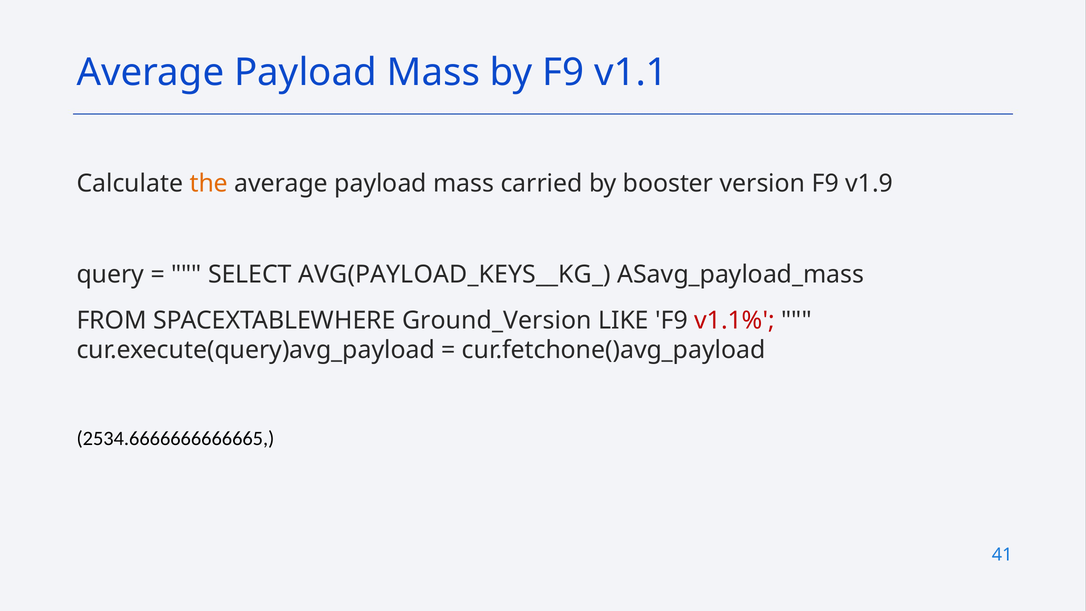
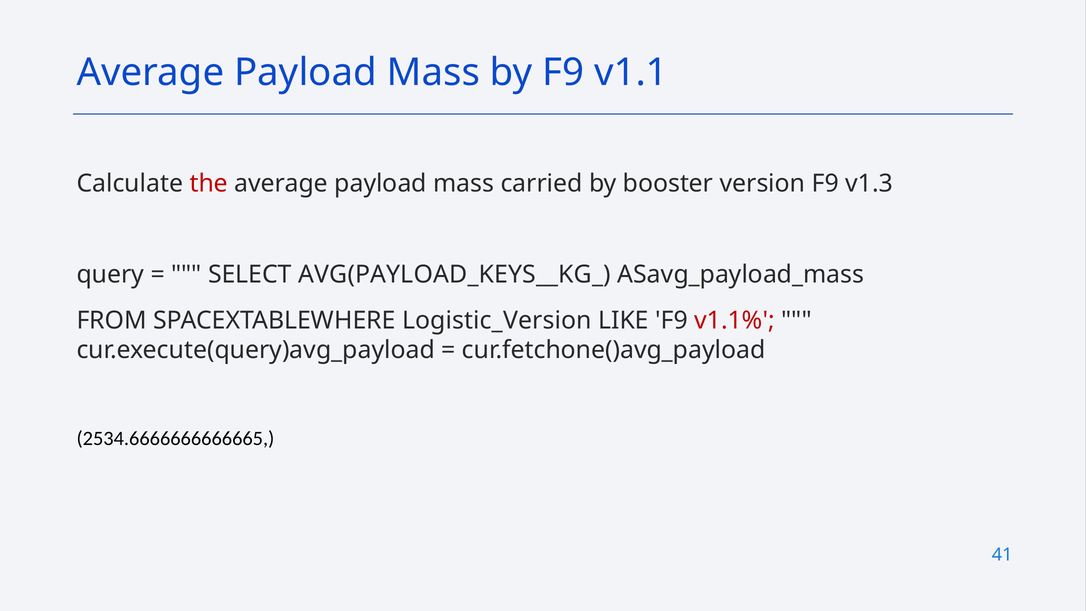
the colour: orange -> red
v1.9: v1.9 -> v1.3
Ground_Version: Ground_Version -> Logistic_Version
